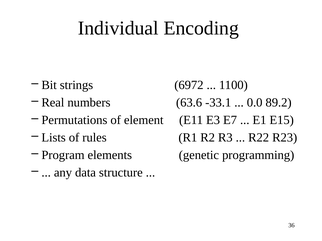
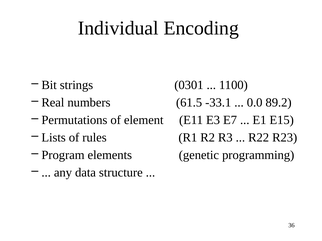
6972: 6972 -> 0301
63.6: 63.6 -> 61.5
